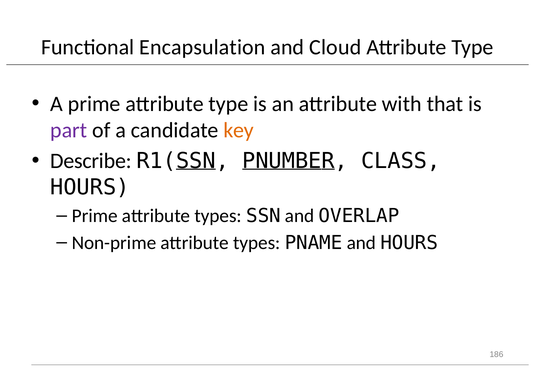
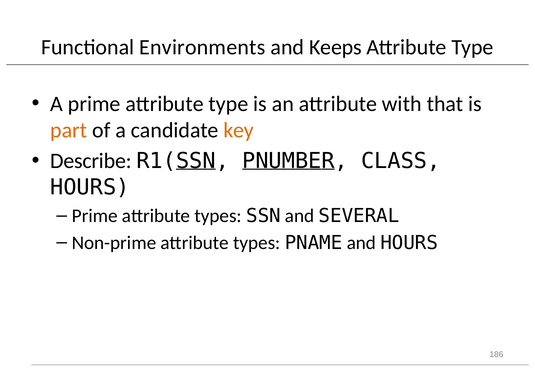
Encapsulation: Encapsulation -> Environments
Cloud: Cloud -> Keeps
part colour: purple -> orange
OVERLAP: OVERLAP -> SEVERAL
